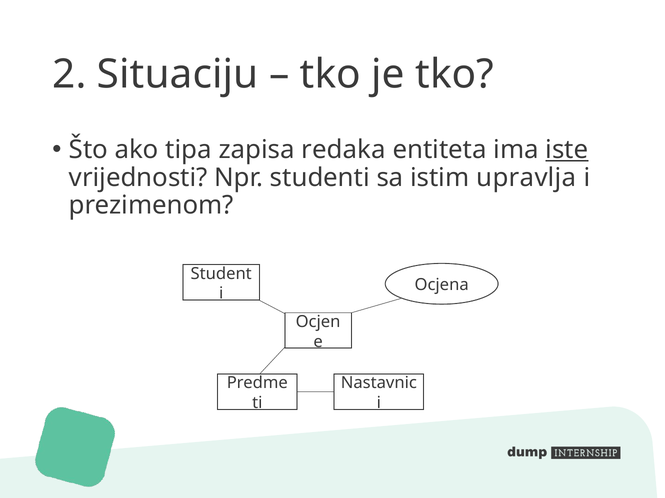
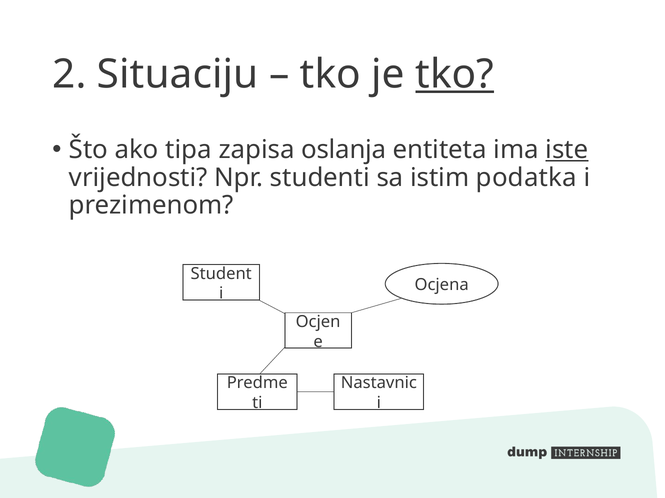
tko at (455, 74) underline: none -> present
redaka: redaka -> oslanja
upravlja: upravlja -> podatka
